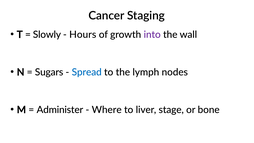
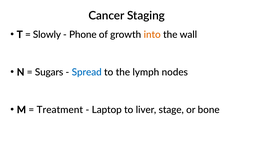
Hours: Hours -> Phone
into colour: purple -> orange
Administer: Administer -> Treatment
Where: Where -> Laptop
